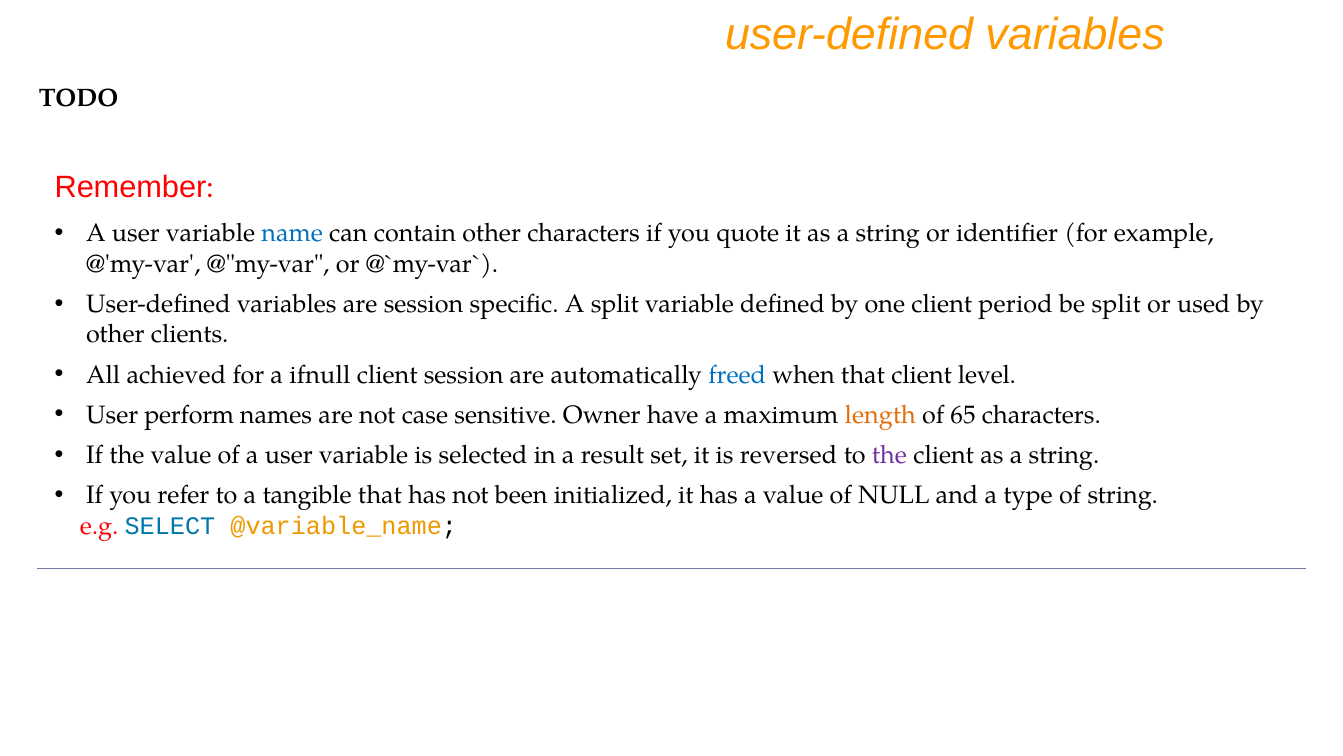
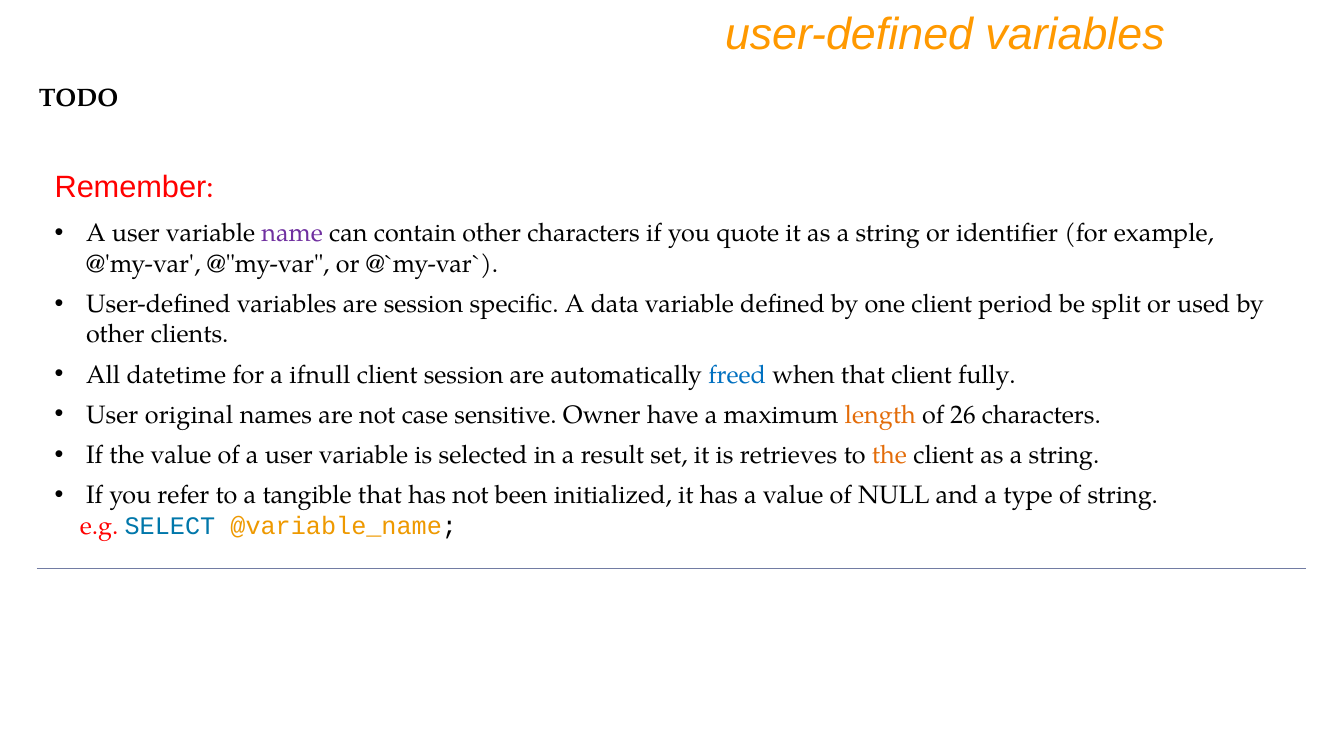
name colour: blue -> purple
A split: split -> data
achieved: achieved -> datetime
level: level -> fully
perform: perform -> original
65: 65 -> 26
reversed: reversed -> retrieves
the at (889, 455) colour: purple -> orange
